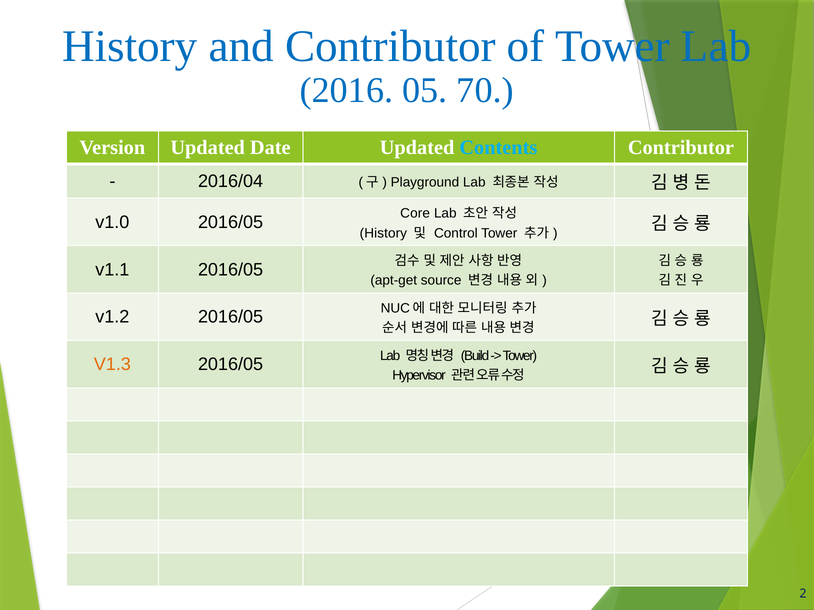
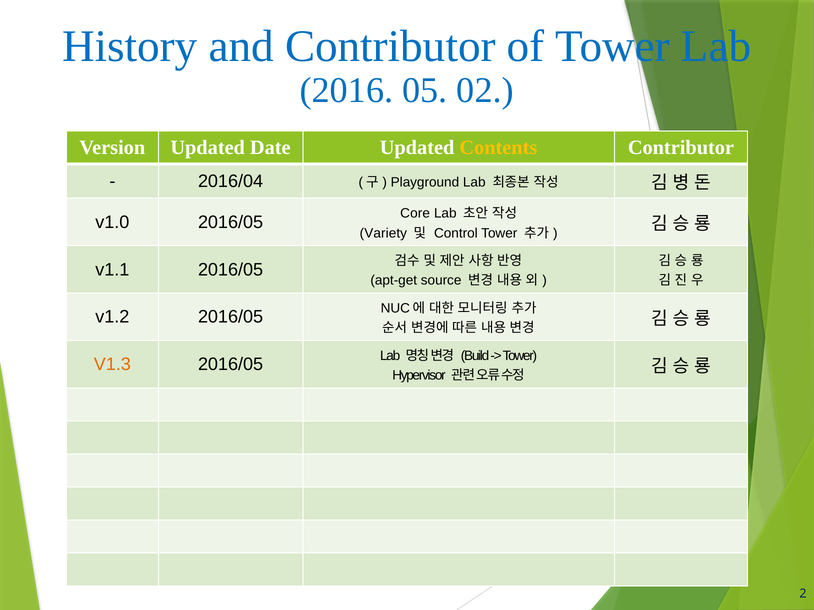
70: 70 -> 02
Contents colour: light blue -> yellow
History at (383, 233): History -> Variety
